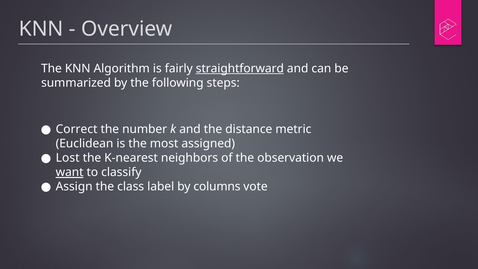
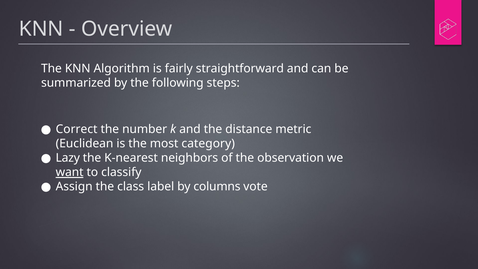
straightforward underline: present -> none
assigned: assigned -> category
Lost: Lost -> Lazy
